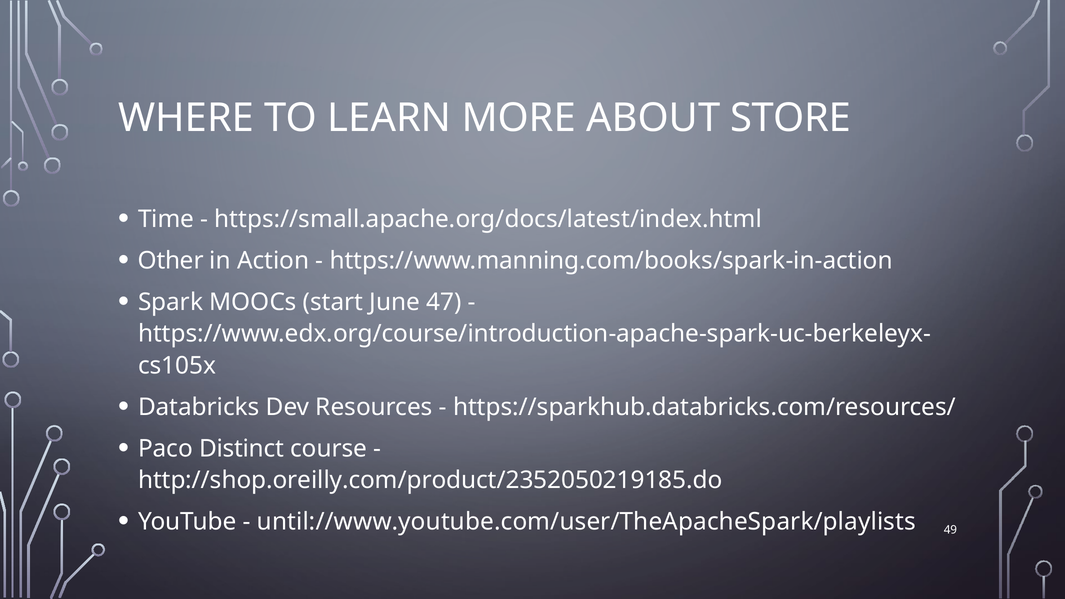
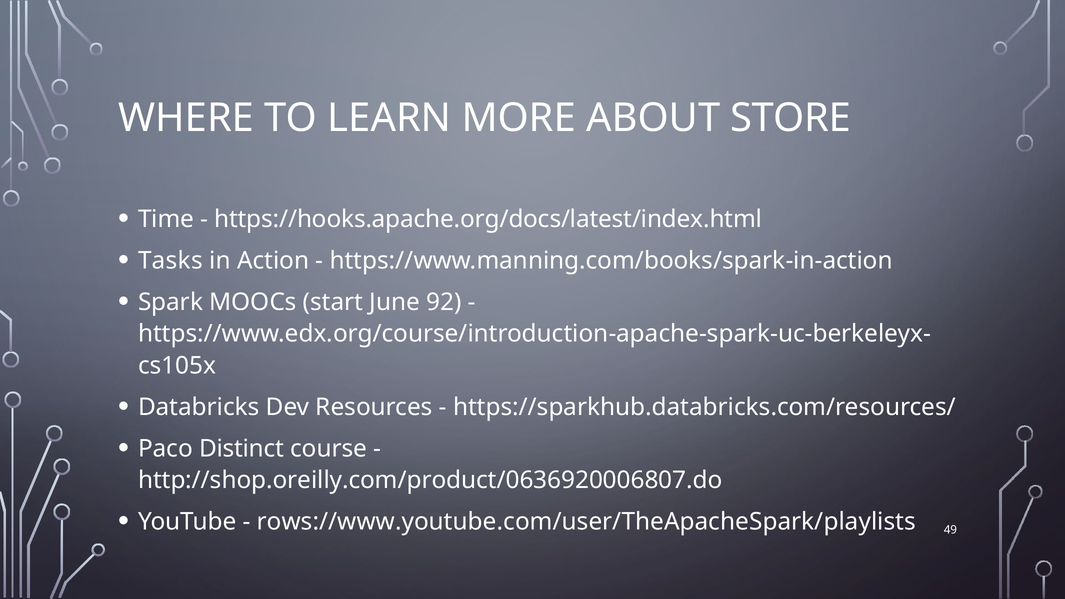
https://small.apache.org/docs/latest/index.html: https://small.apache.org/docs/latest/index.html -> https://hooks.apache.org/docs/latest/index.html
Other: Other -> Tasks
47: 47 -> 92
http://shop.oreilly.com/product/2352050219185.do: http://shop.oreilly.com/product/2352050219185.do -> http://shop.oreilly.com/product/0636920006807.do
until://www.youtube.com/user/TheApacheSpark/playlists: until://www.youtube.com/user/TheApacheSpark/playlists -> rows://www.youtube.com/user/TheApacheSpark/playlists
